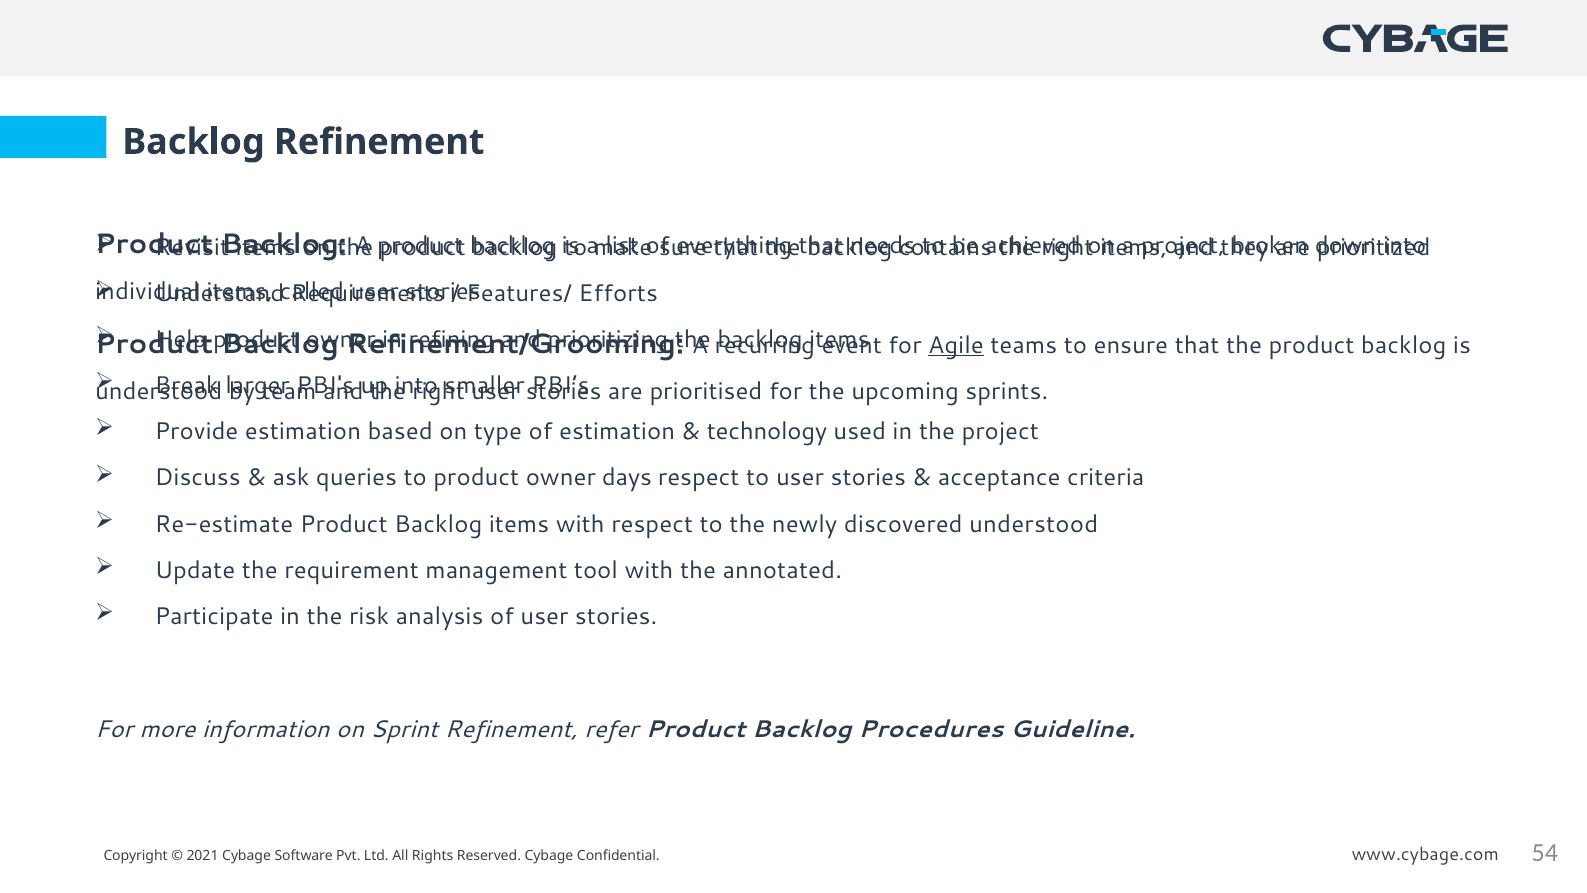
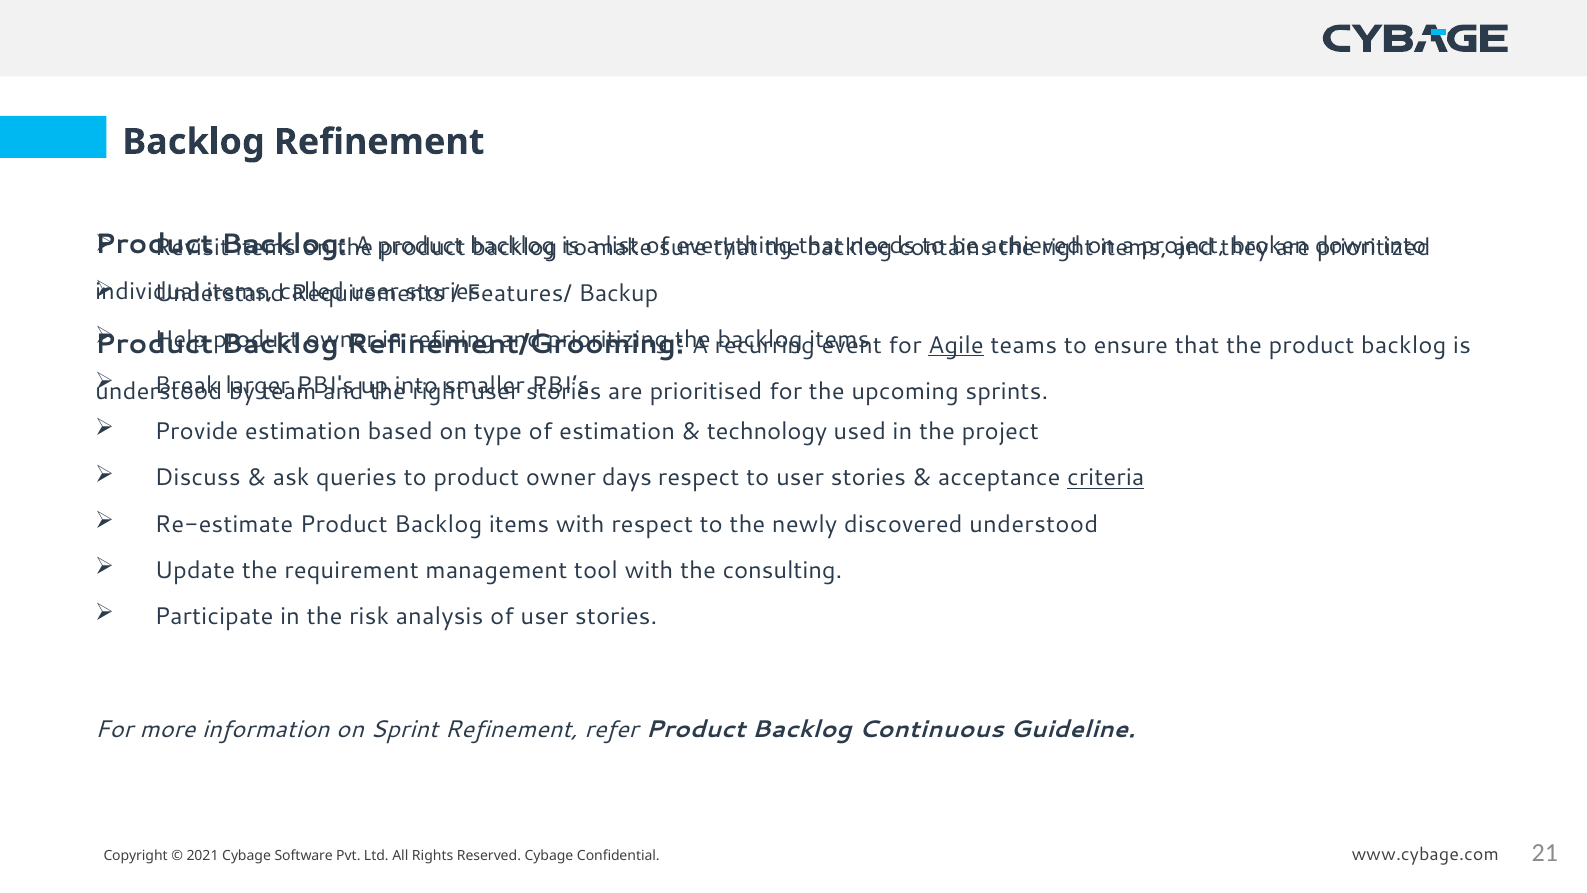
Efforts: Efforts -> Backup
criteria underline: none -> present
annotated: annotated -> consulting
Procedures: Procedures -> Continuous
54: 54 -> 21
